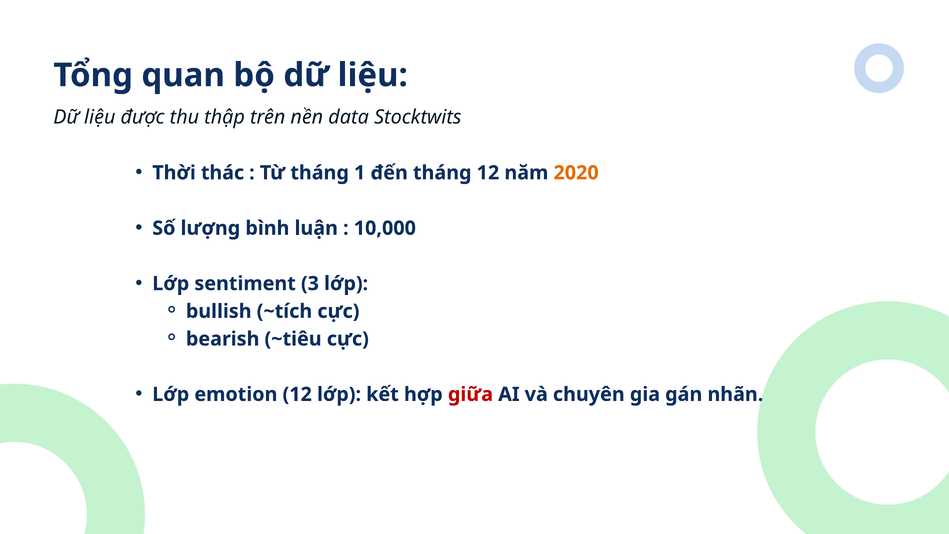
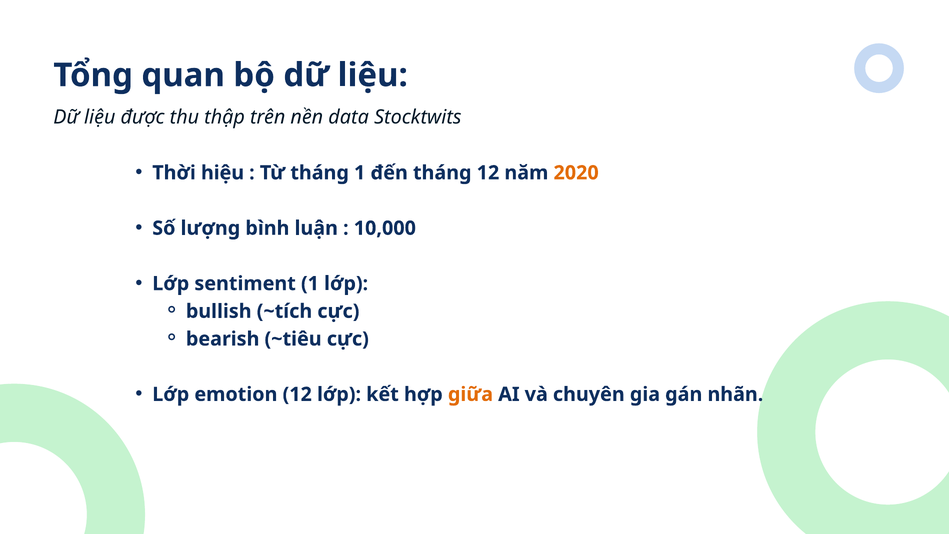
thác: thác -> hiệu
sentiment 3: 3 -> 1
giữa colour: red -> orange
